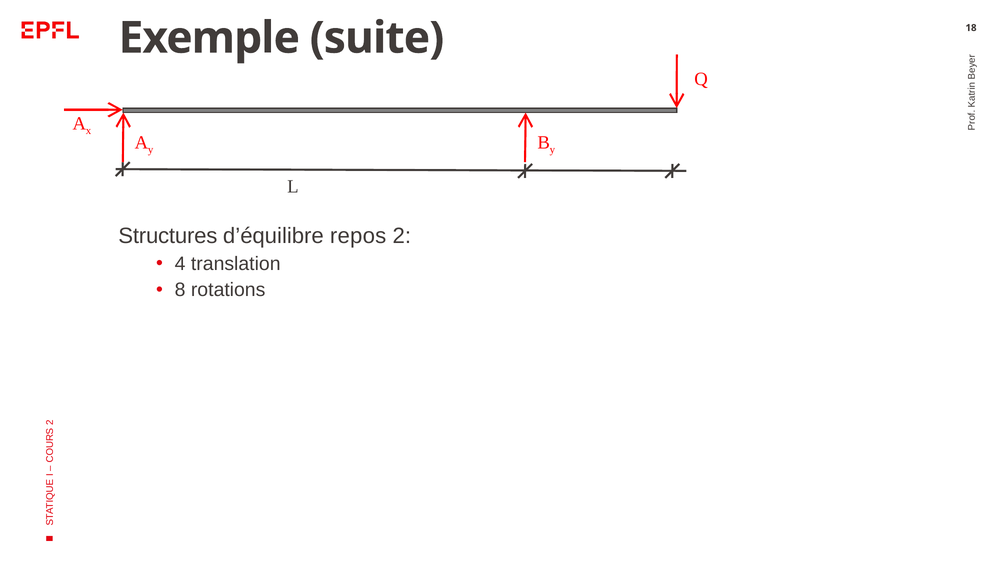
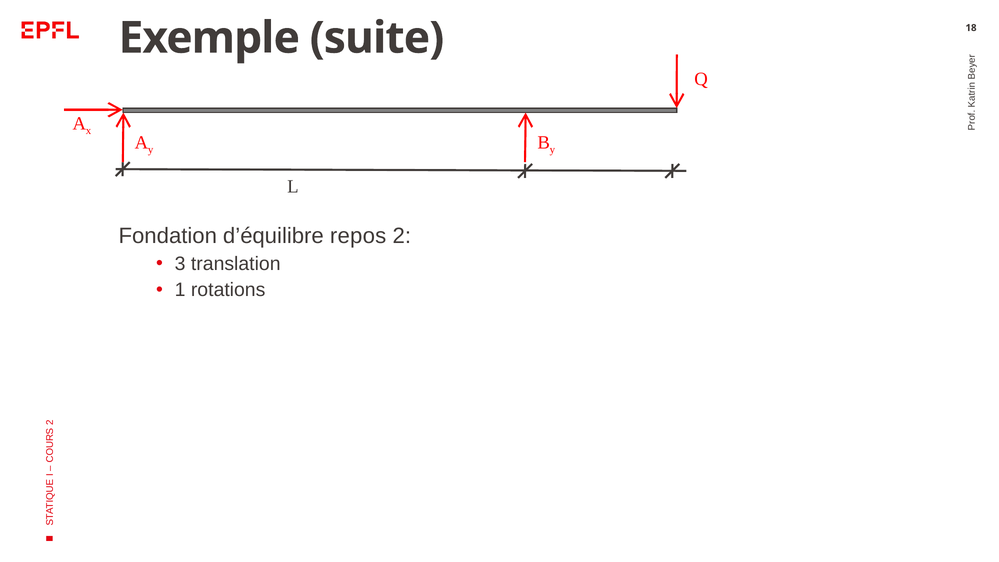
Structures: Structures -> Fondation
4: 4 -> 3
8: 8 -> 1
